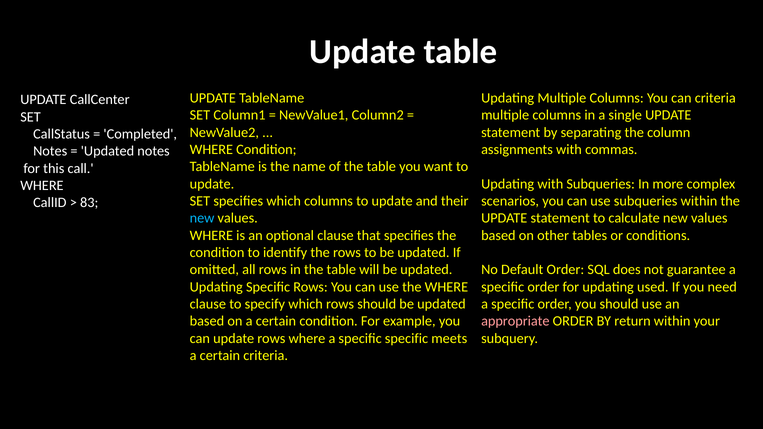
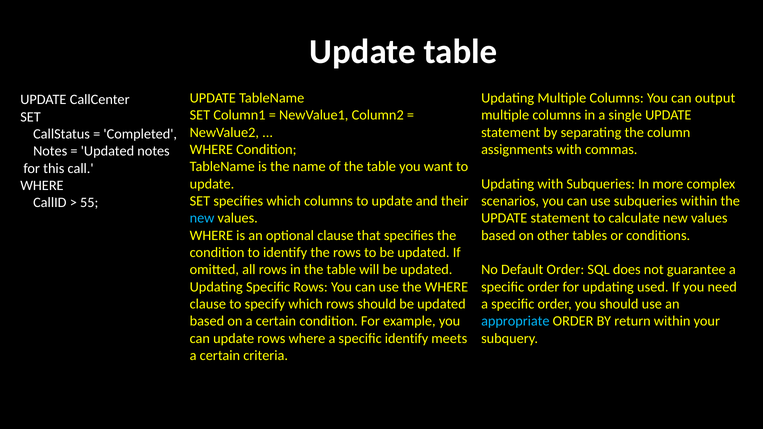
can criteria: criteria -> output
83: 83 -> 55
appropriate colour: pink -> light blue
specific specific: specific -> identify
